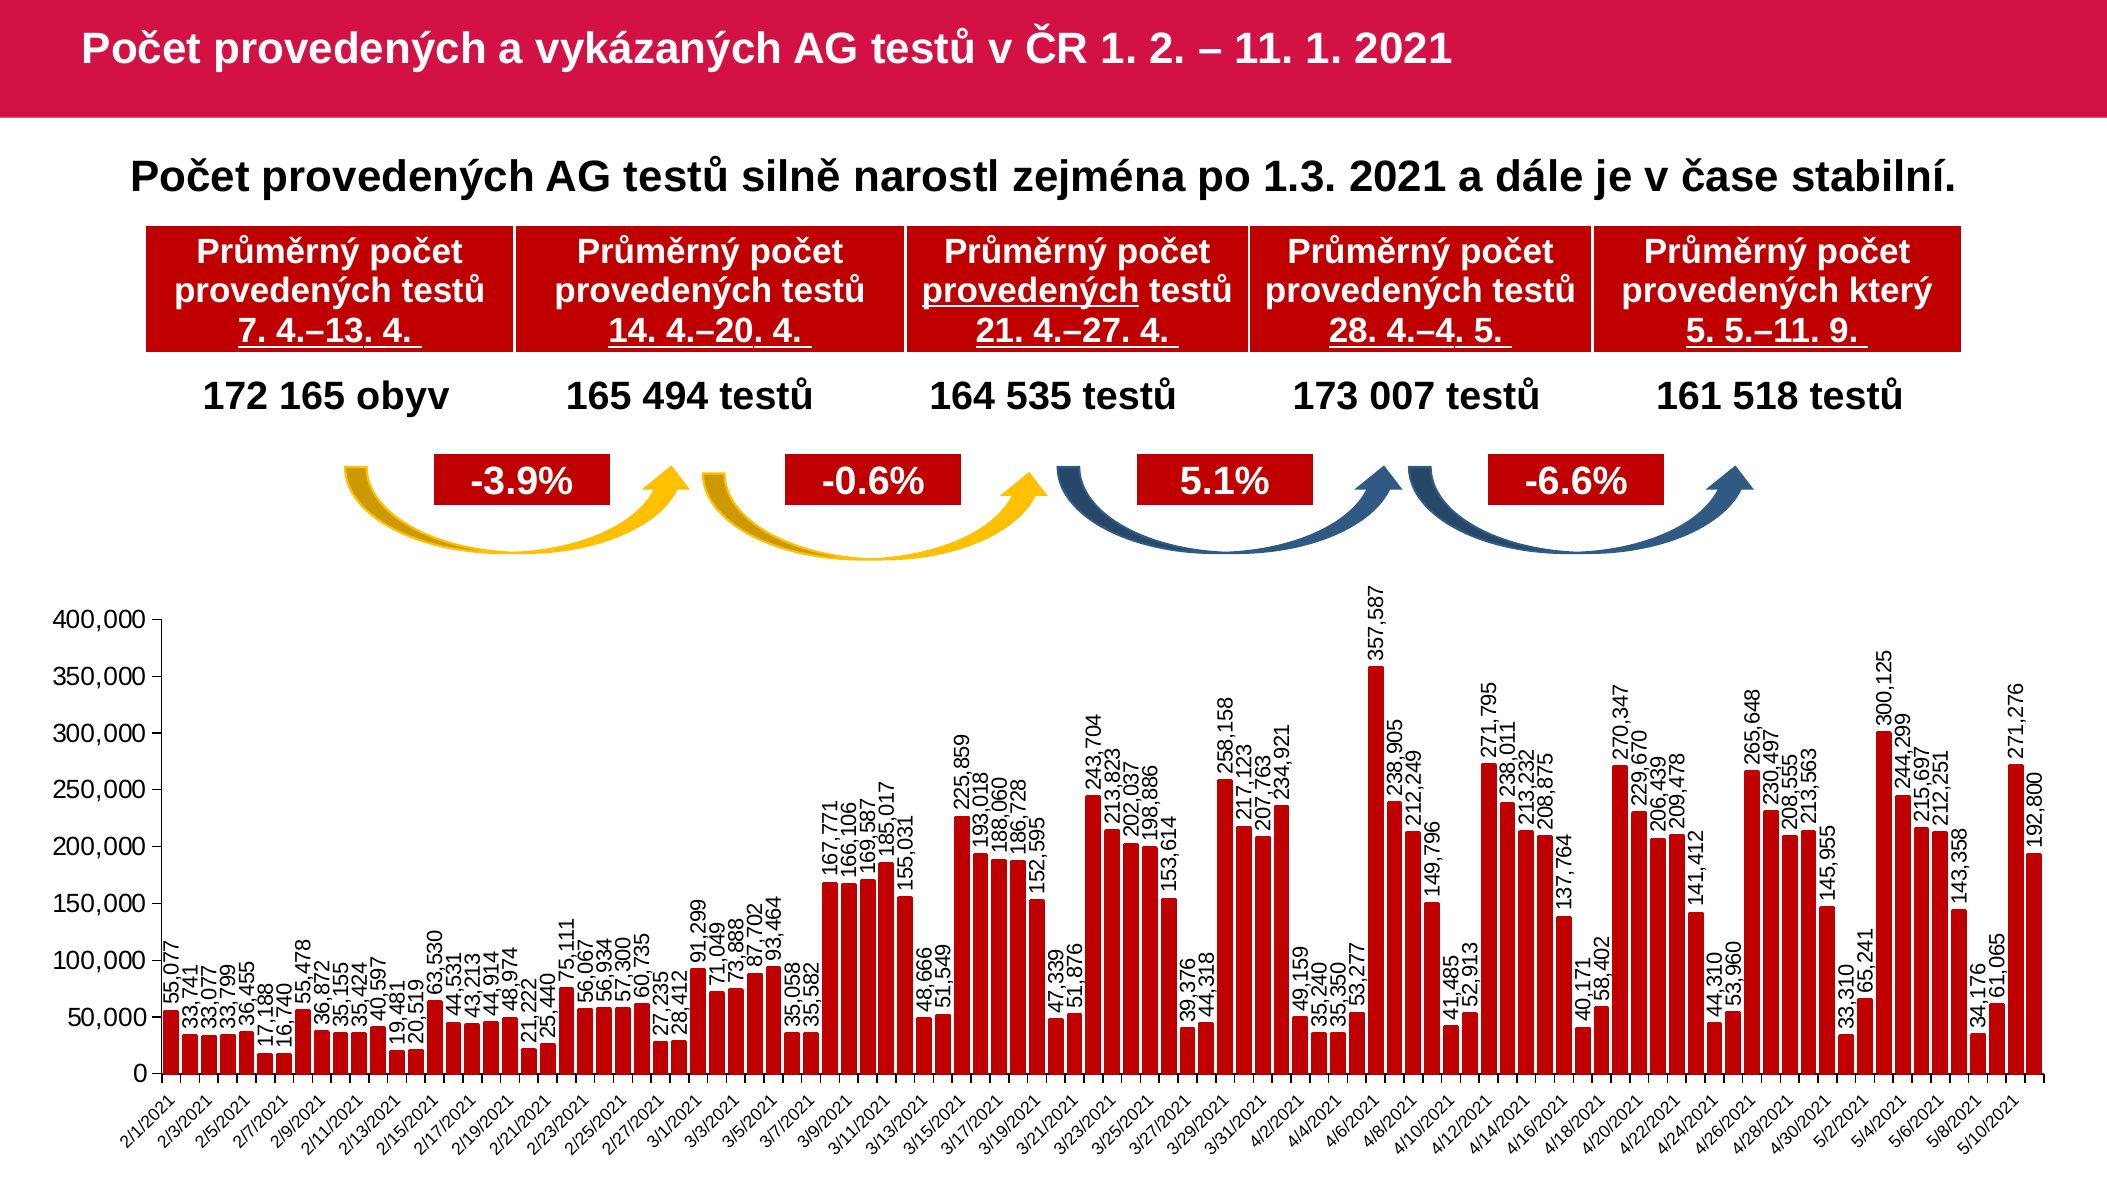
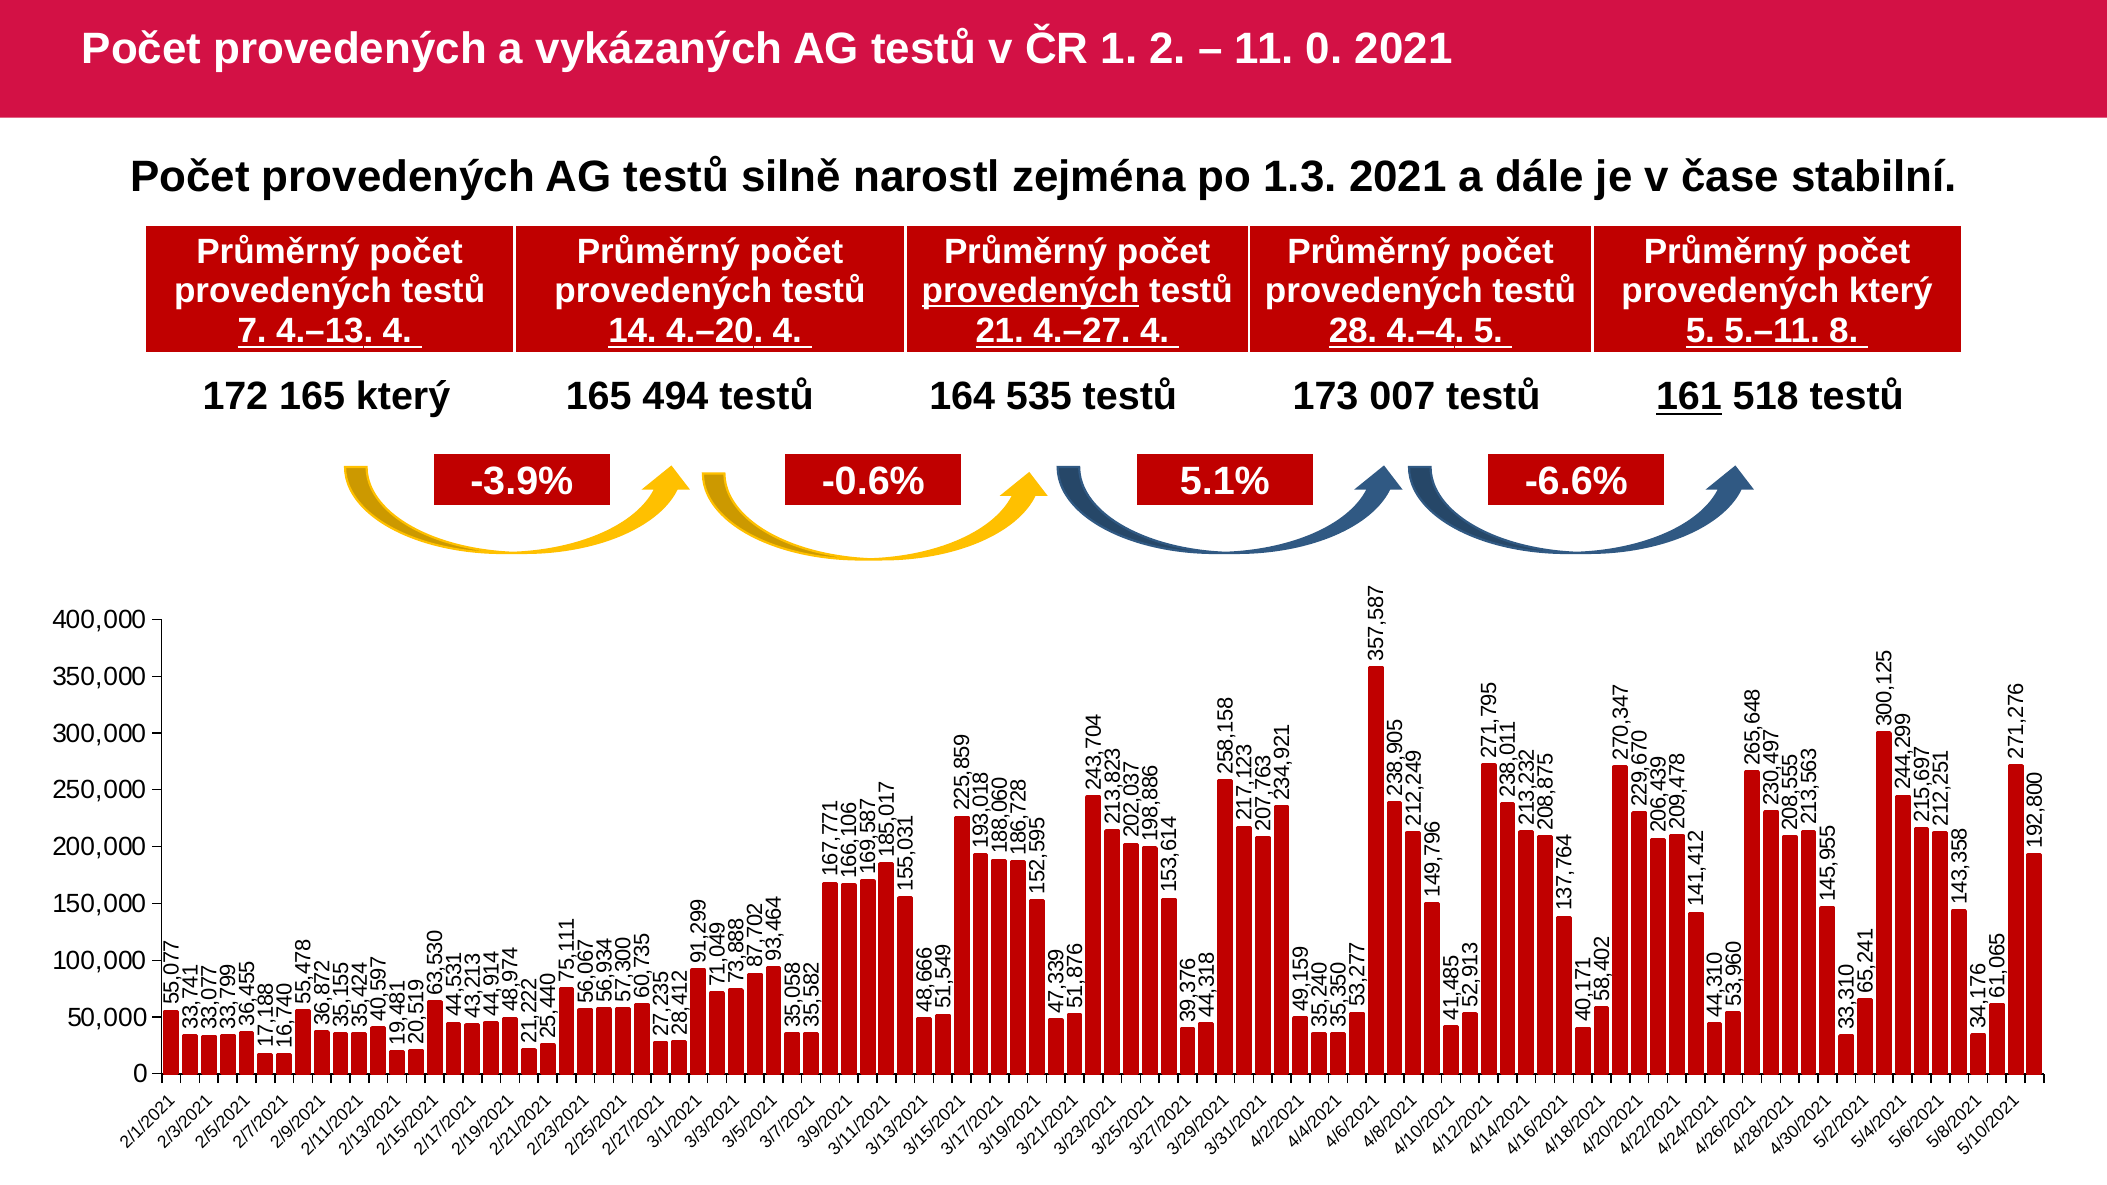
11 1: 1 -> 0
5.–11 9: 9 -> 8
165 obyv: obyv -> který
161 underline: none -> present
